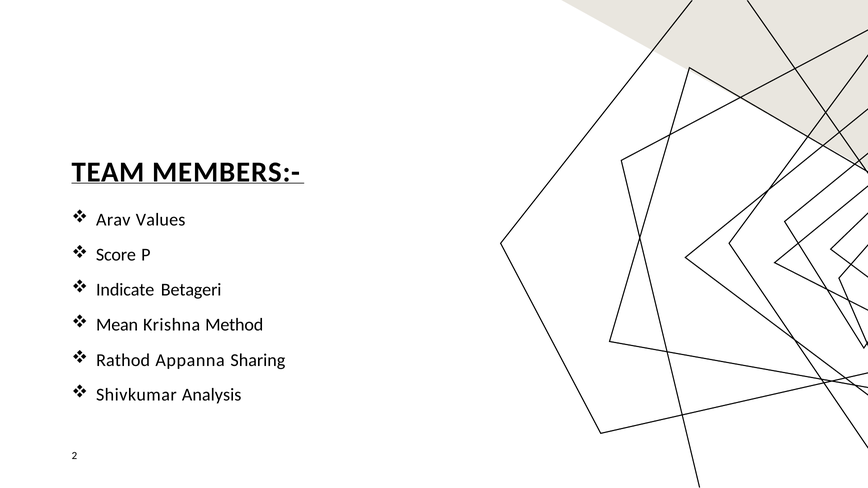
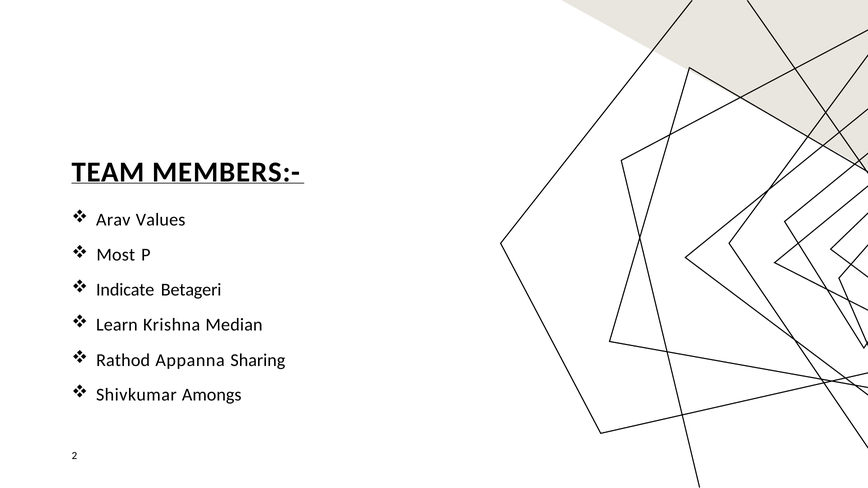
Score: Score -> Most
Mean: Mean -> Learn
Method: Method -> Median
Analysis: Analysis -> Amongs
